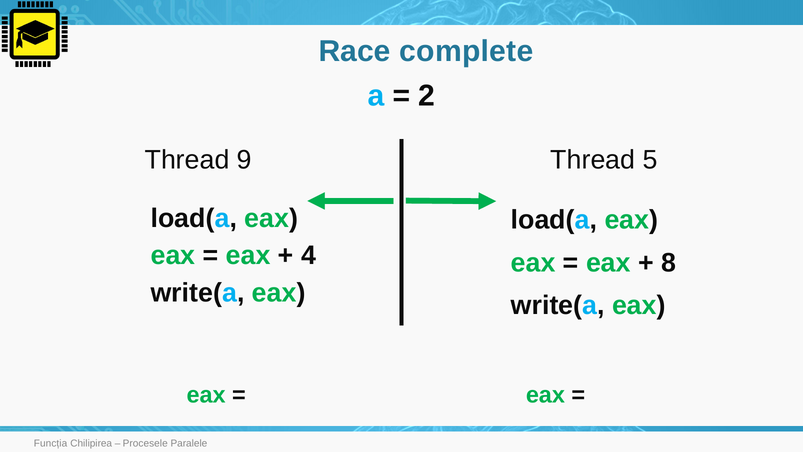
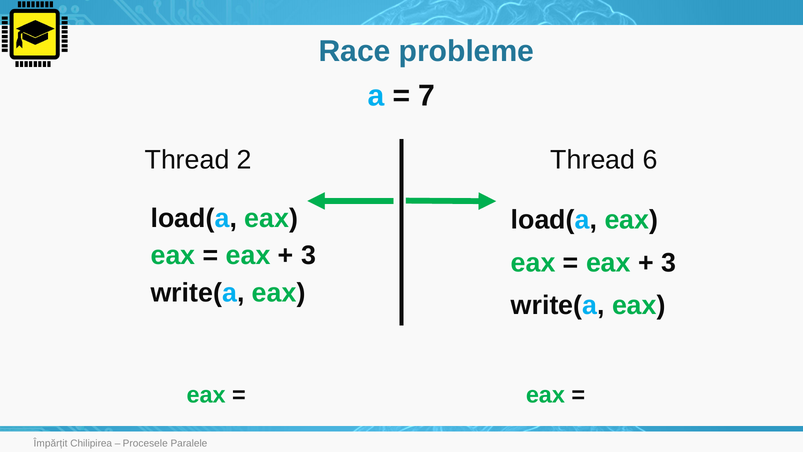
complete: complete -> probleme
2: 2 -> 7
9: 9 -> 2
5: 5 -> 6
4 at (309, 255): 4 -> 3
8 at (669, 263): 8 -> 3
Funcția: Funcția -> Împărțit
